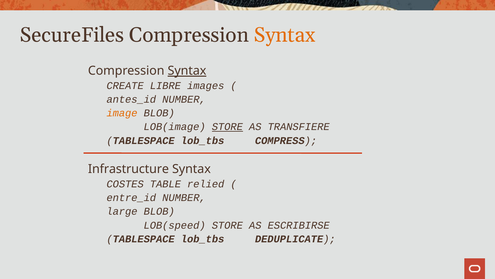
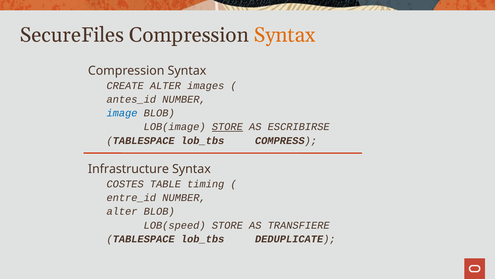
Syntax at (187, 71) underline: present -> none
CREATE LIBRE: LIBRE -> ALTER
image colour: orange -> blue
TRANSFIERE: TRANSFIERE -> ESCRIBIRSE
relied: relied -> timing
large at (122, 211): large -> alter
ESCRIBIRSE: ESCRIBIRSE -> TRANSFIERE
